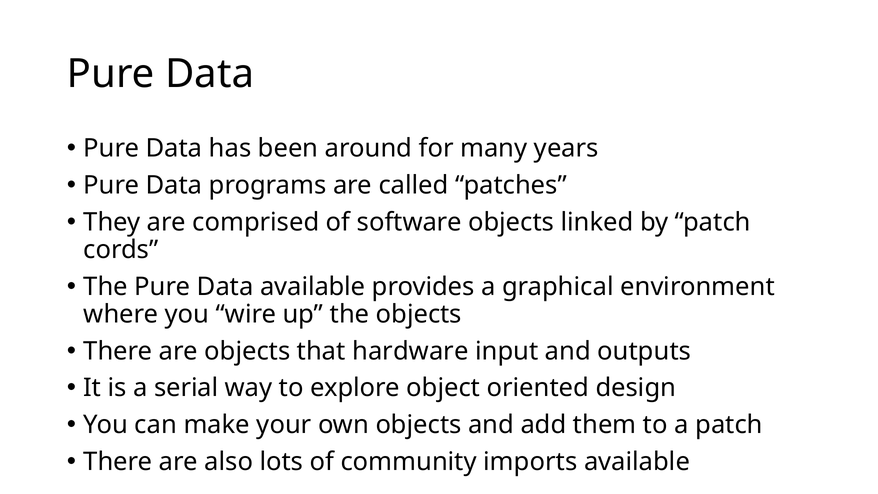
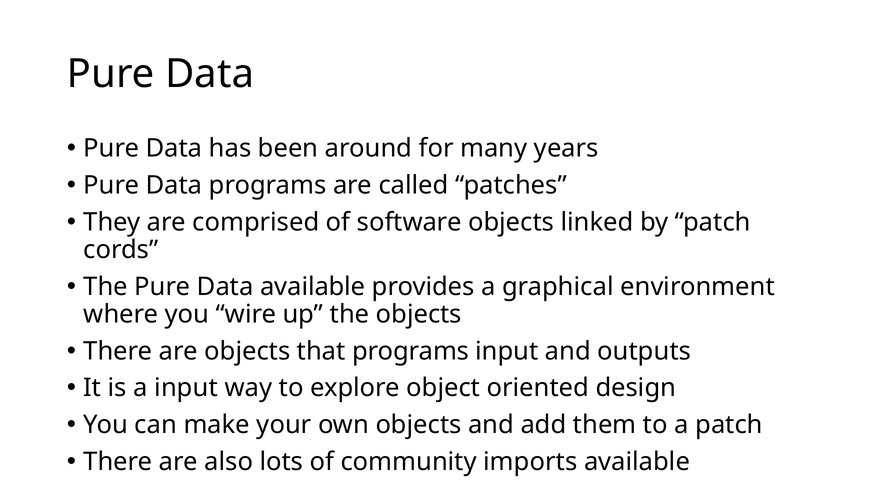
that hardware: hardware -> programs
a serial: serial -> input
